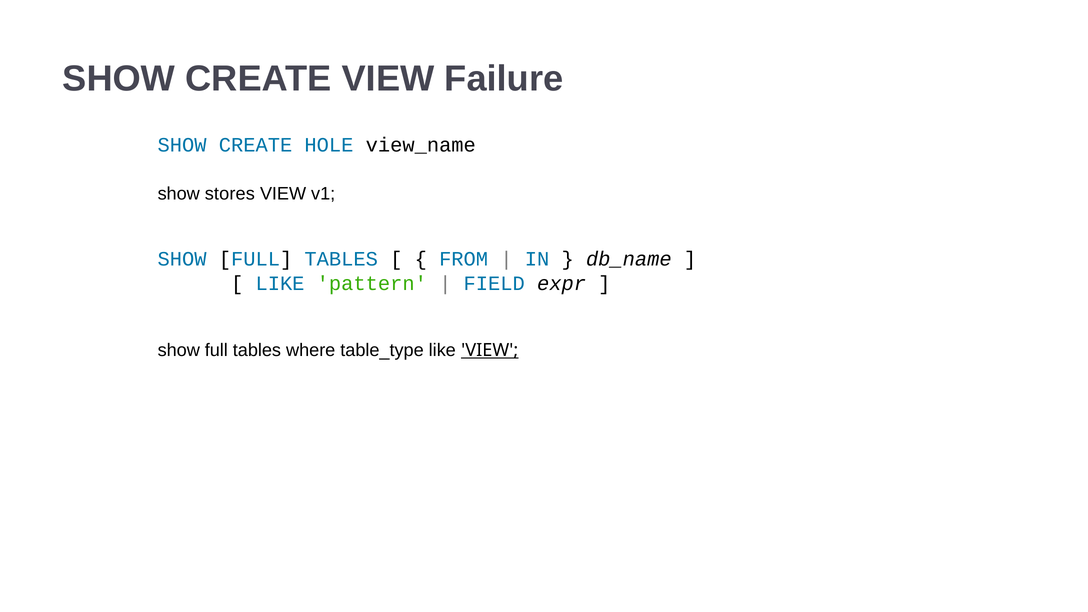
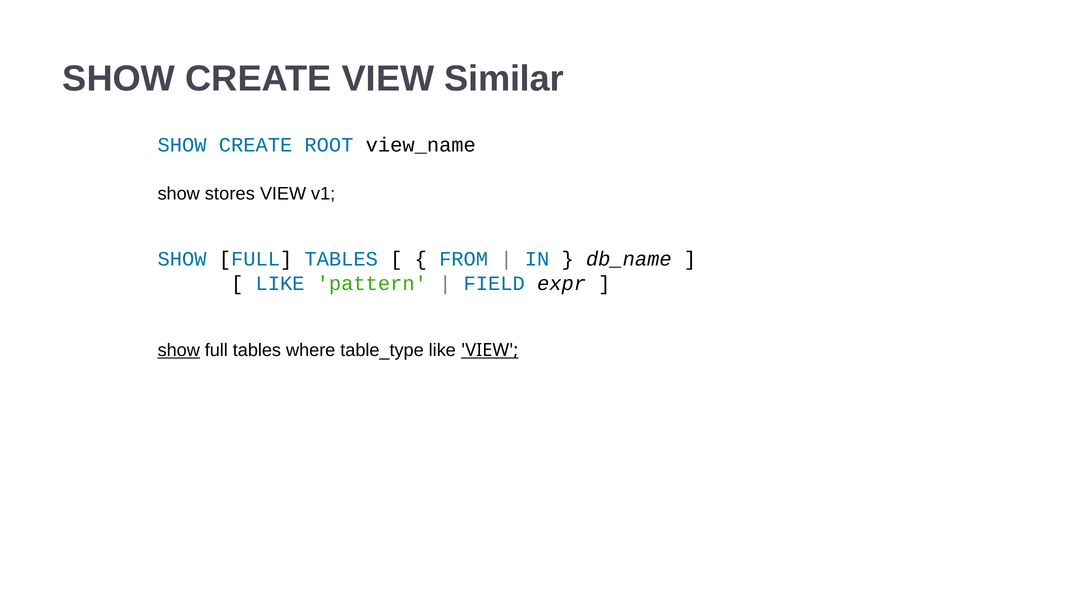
Failure: Failure -> Similar
HOLE: HOLE -> ROOT
show at (179, 350) underline: none -> present
